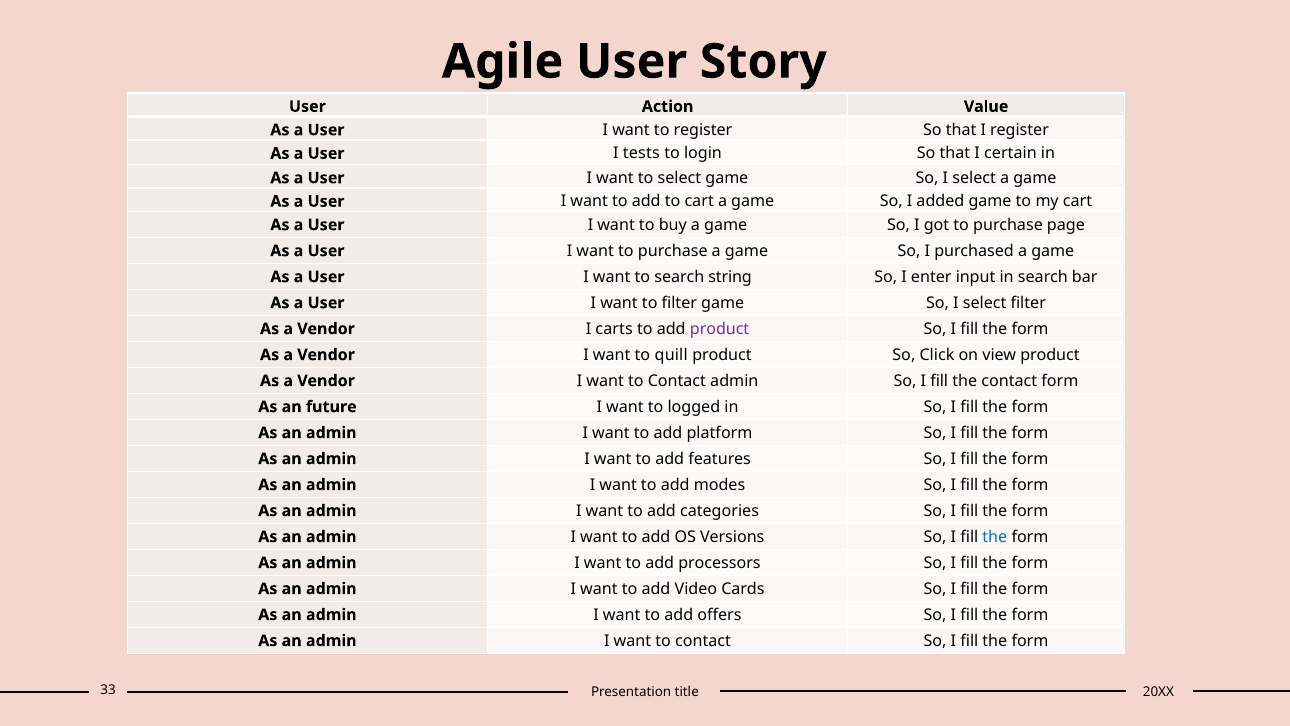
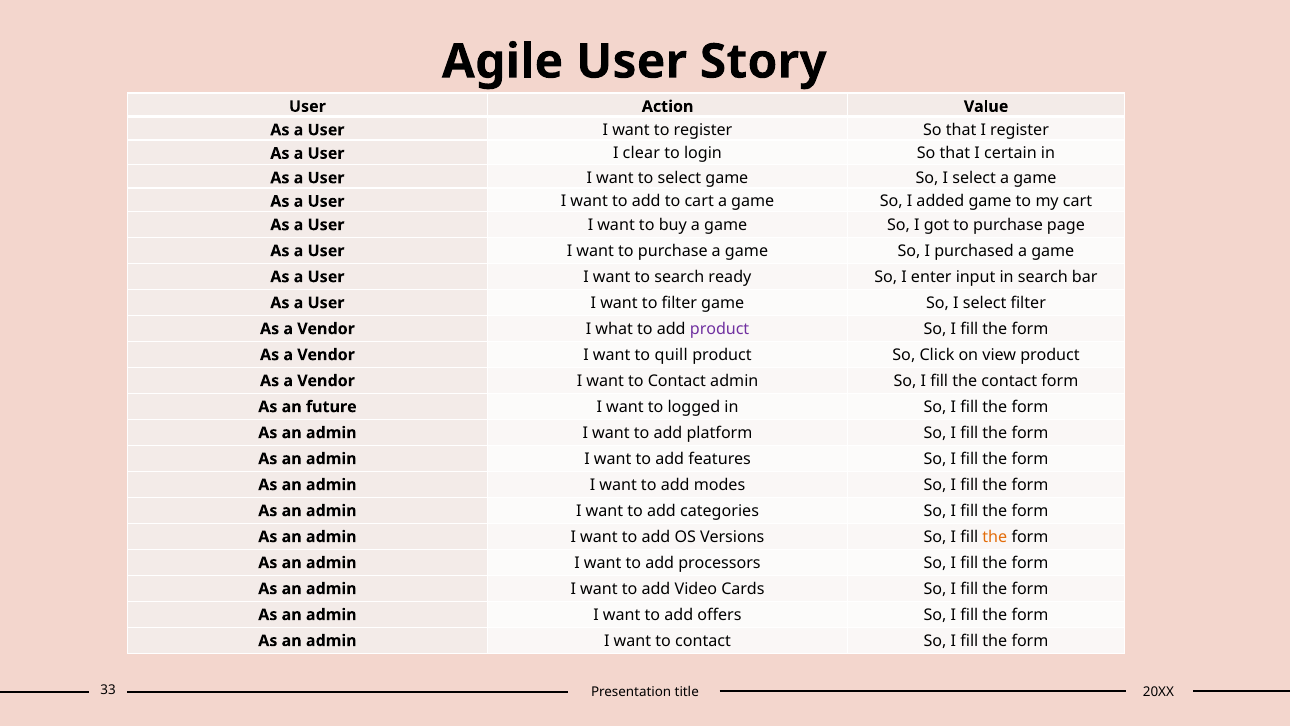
tests: tests -> clear
string: string -> ready
carts: carts -> what
the at (995, 537) colour: blue -> orange
